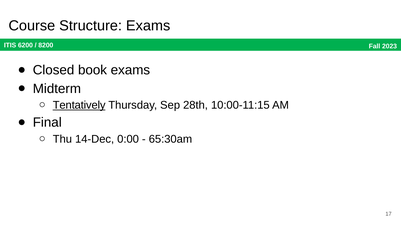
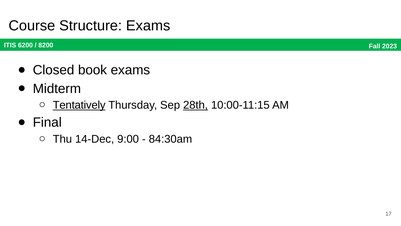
28th underline: none -> present
0:00: 0:00 -> 9:00
65:30am: 65:30am -> 84:30am
